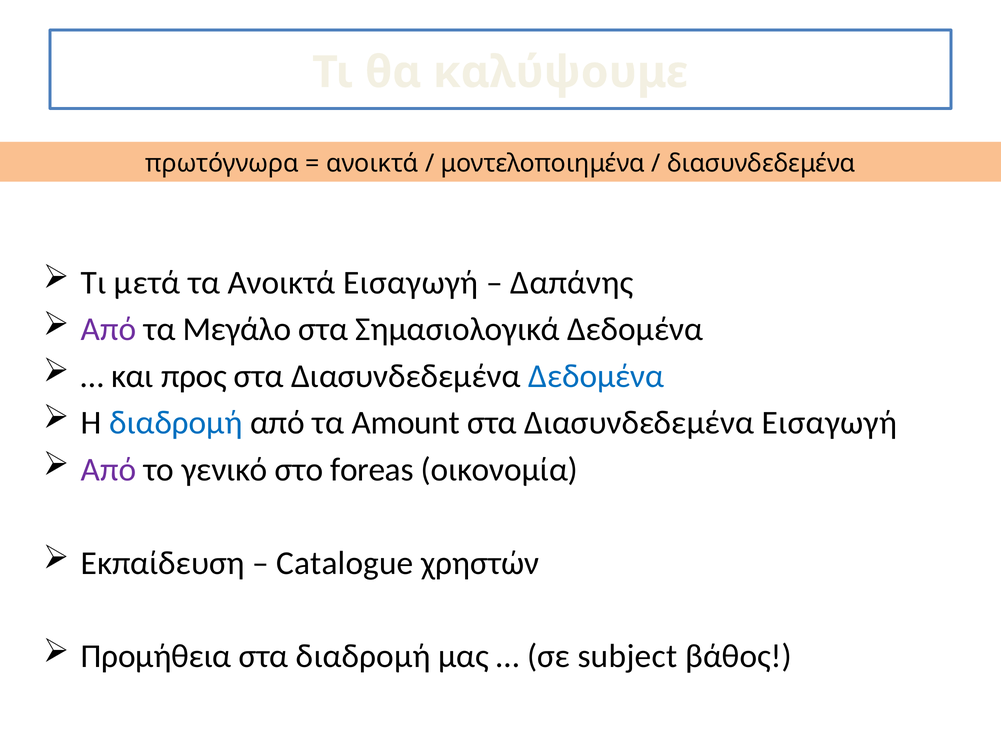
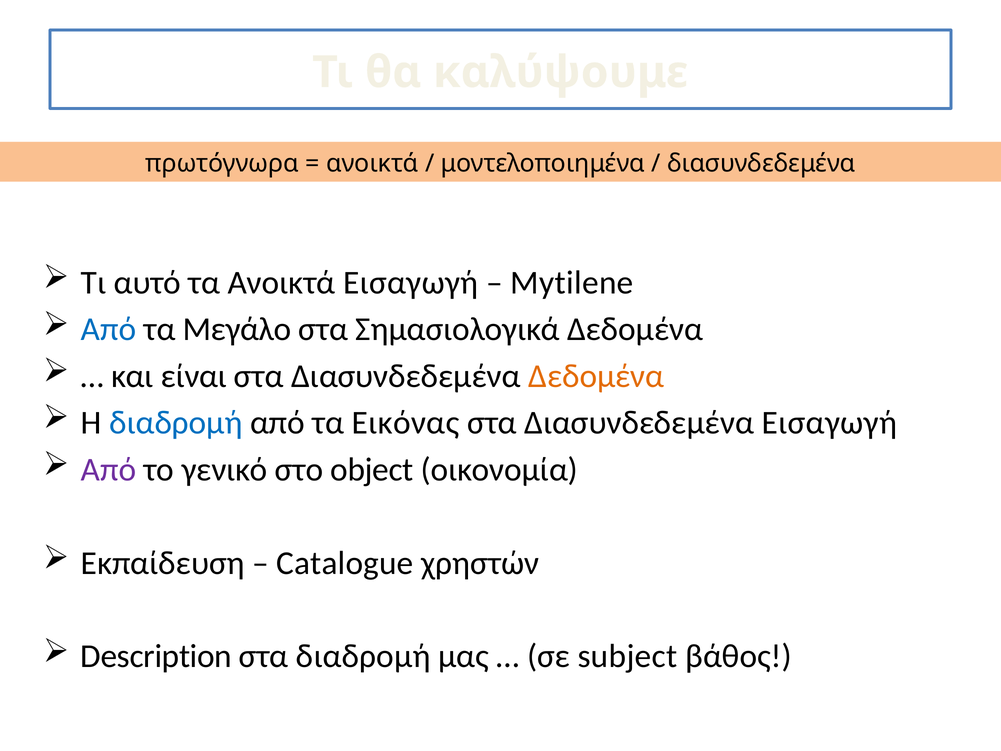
μετά: μετά -> αυτό
Δαπάνης: Δαπάνης -> Mytilene
Από at (109, 329) colour: purple -> blue
προς: προς -> είναι
Δεδομένα at (596, 376) colour: blue -> orange
Amount: Amount -> Εικόνας
foreas: foreas -> object
Προμήθεια: Προμήθεια -> Description
